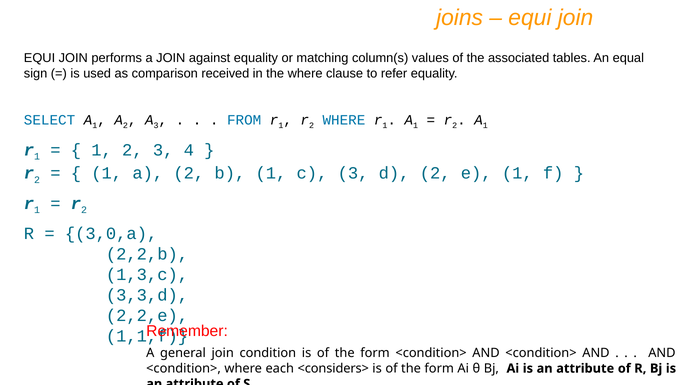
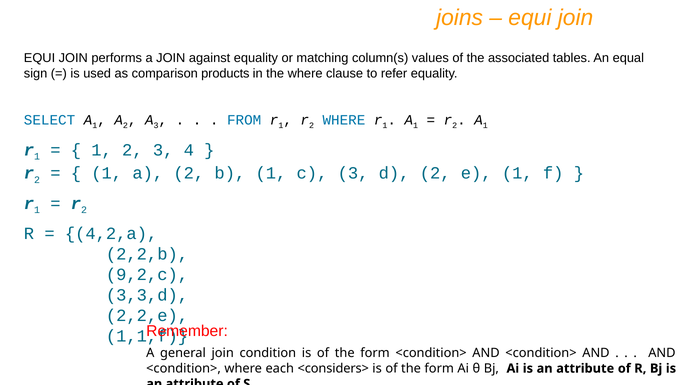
received: received -> products
3,0,a: 3,0,a -> 4,2,a
1,3,c: 1,3,c -> 9,2,c
